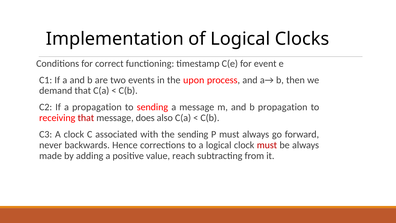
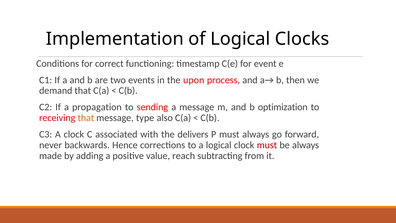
b propagation: propagation -> optimization
that at (86, 118) colour: red -> orange
does: does -> type
the sending: sending -> delivers
